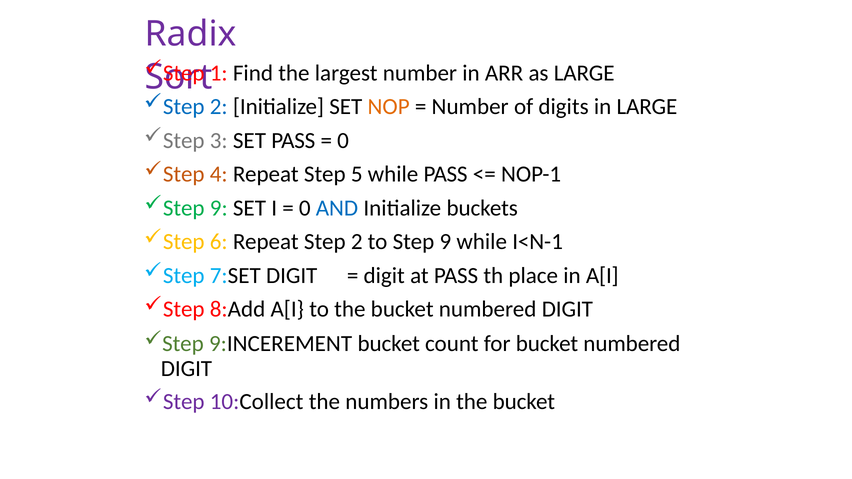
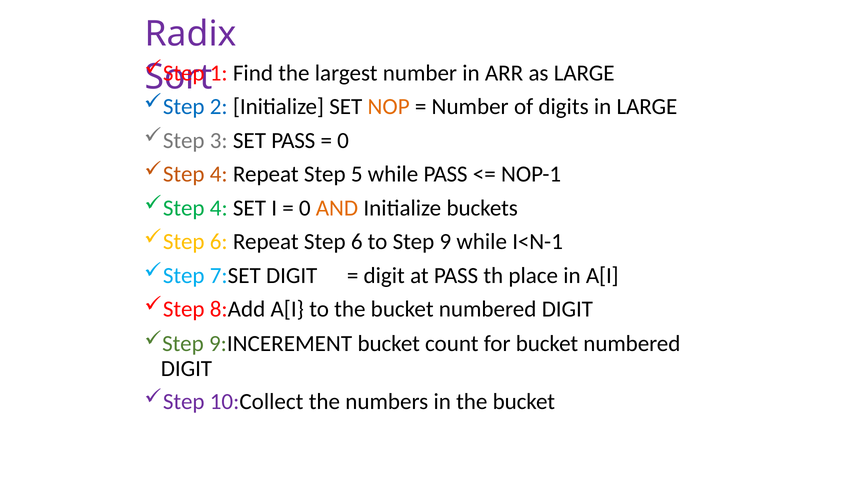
9 at (219, 208): 9 -> 4
AND colour: blue -> orange
Repeat Step 2: 2 -> 6
